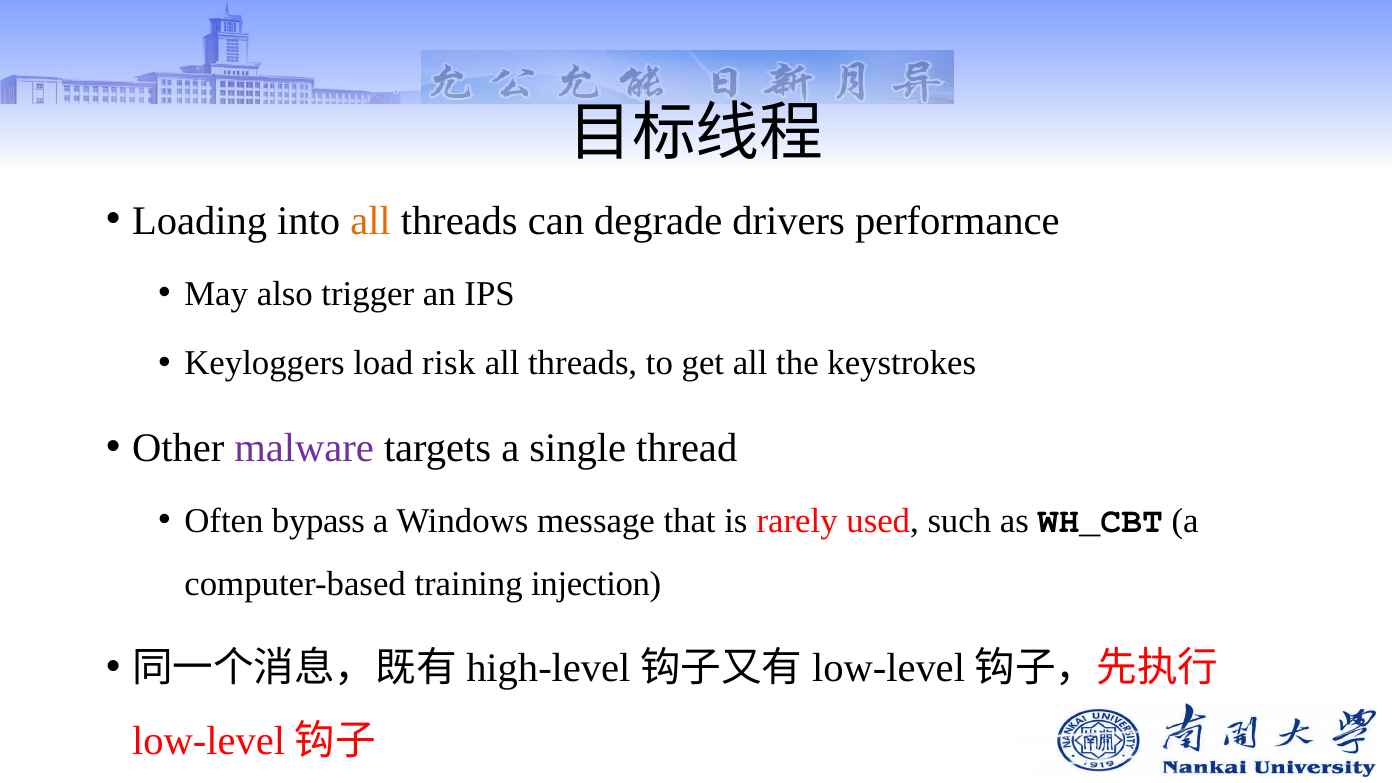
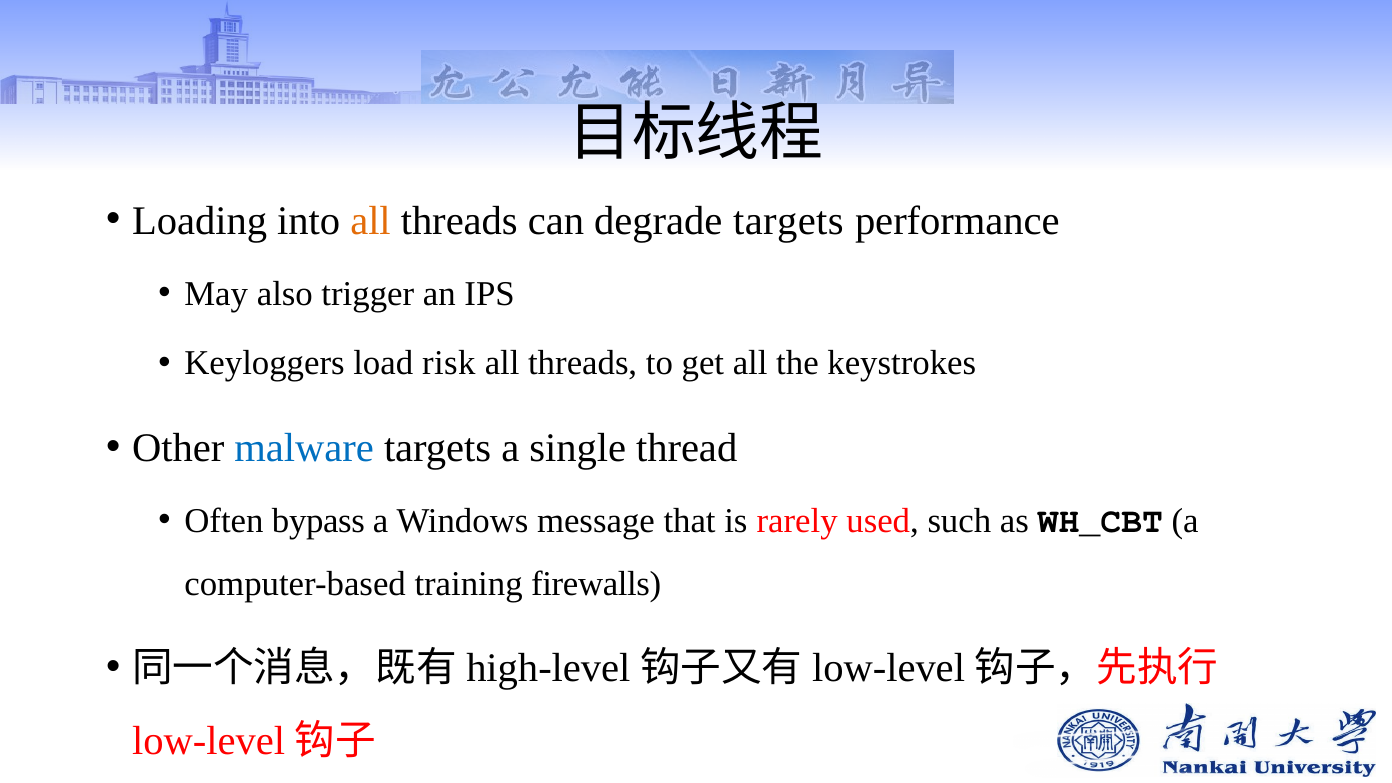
degrade drivers: drivers -> targets
malware colour: purple -> blue
injection: injection -> firewalls
